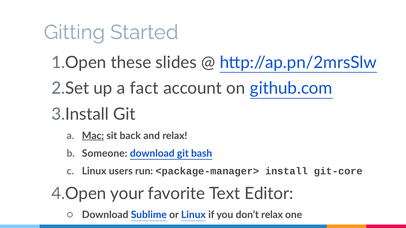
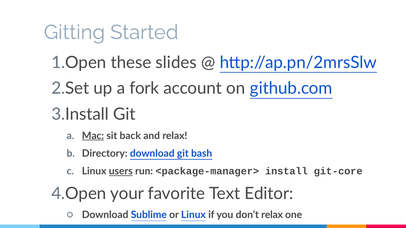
fact: fact -> fork
Someone: Someone -> Directory
users underline: none -> present
